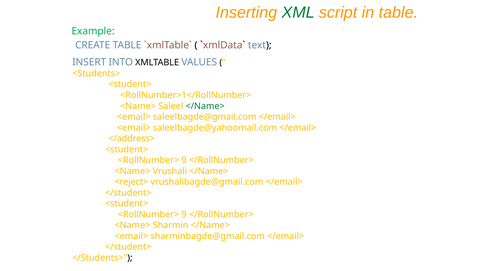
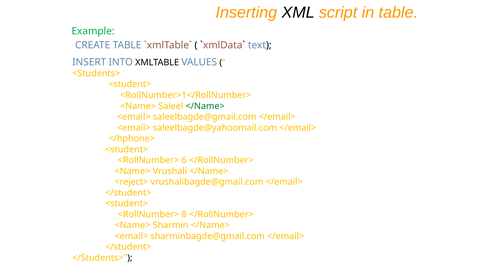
XML colour: green -> black
</address>: </address> -> </hphone>
9 at (184, 160): 9 -> 6
9 at (184, 215): 9 -> 8
